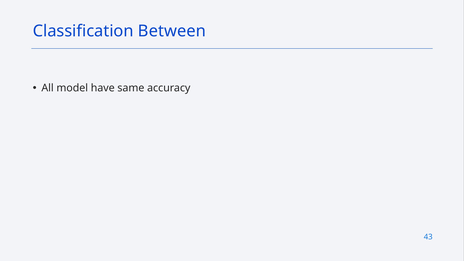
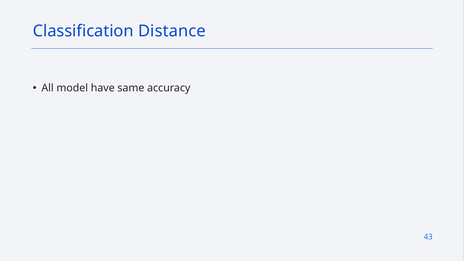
Between: Between -> Distance
